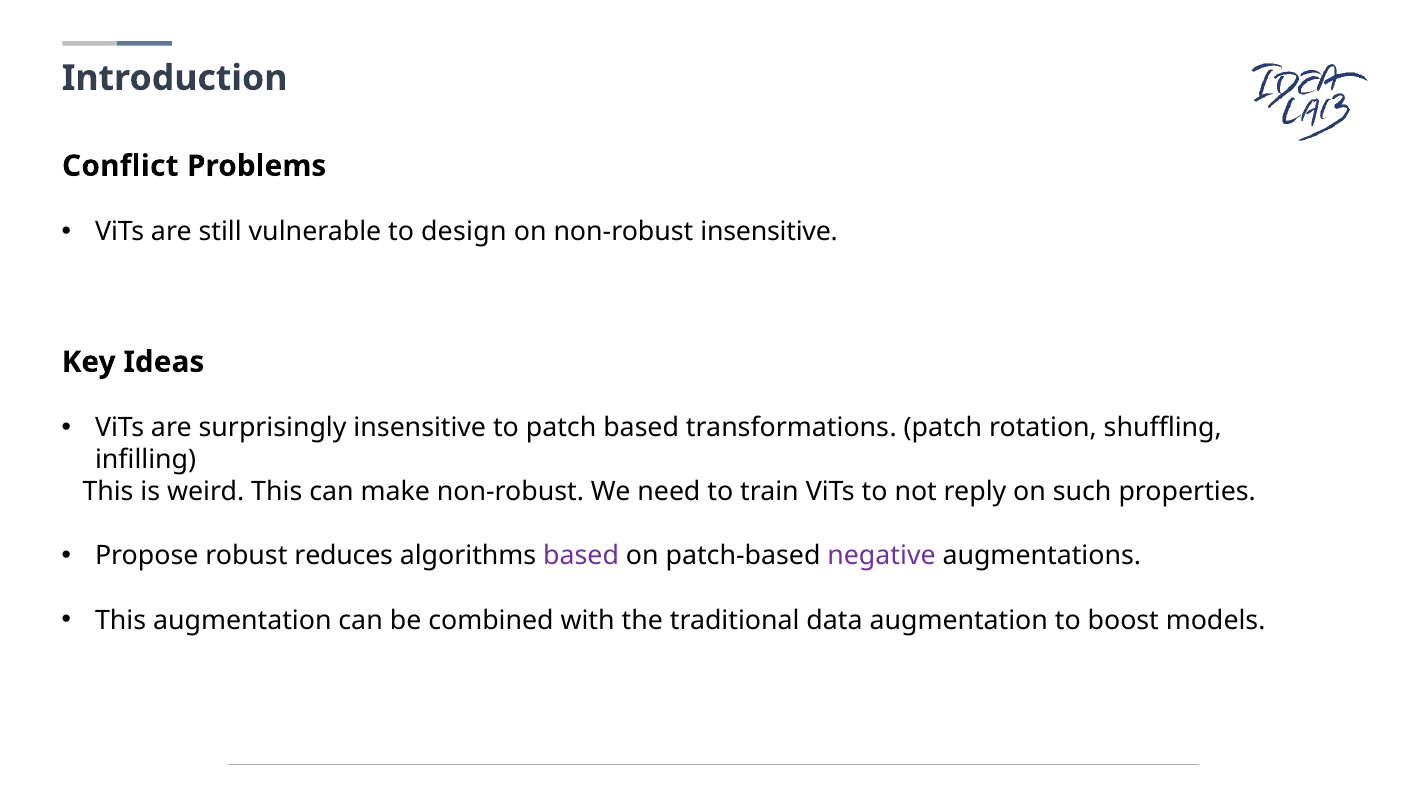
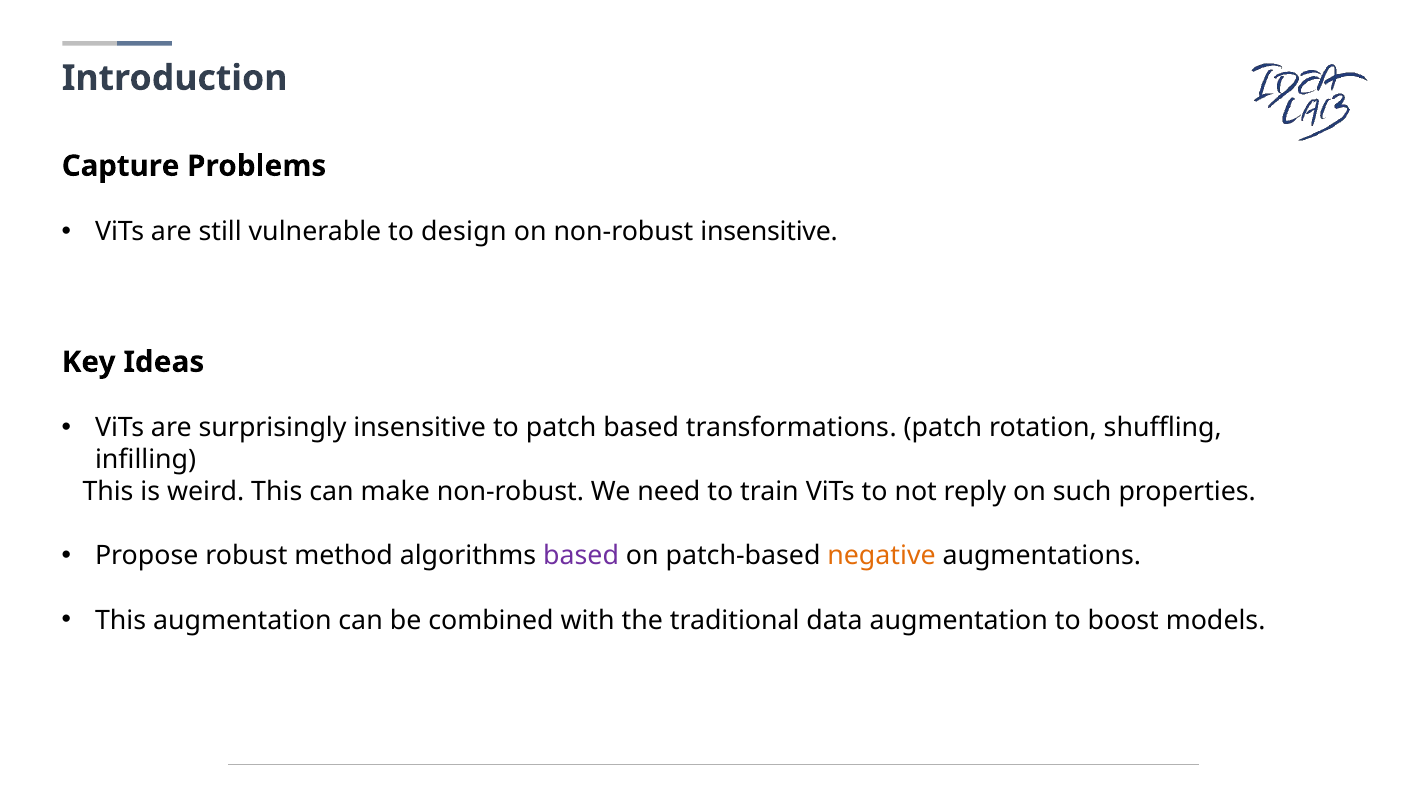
Conflict: Conflict -> Capture
reduces: reduces -> method
negative colour: purple -> orange
